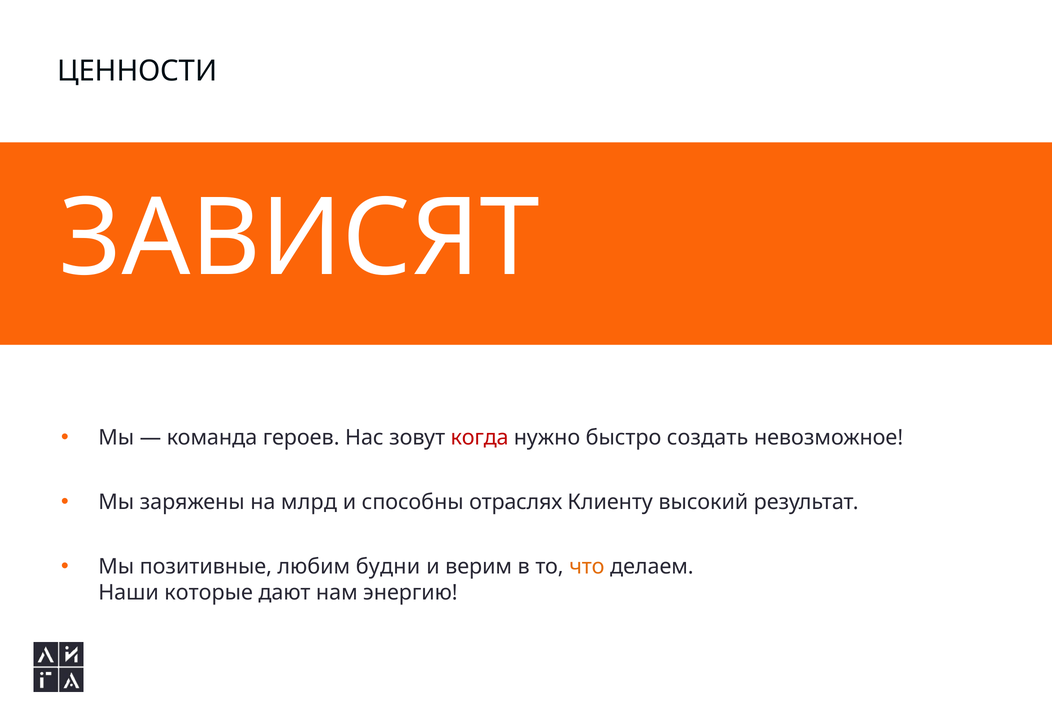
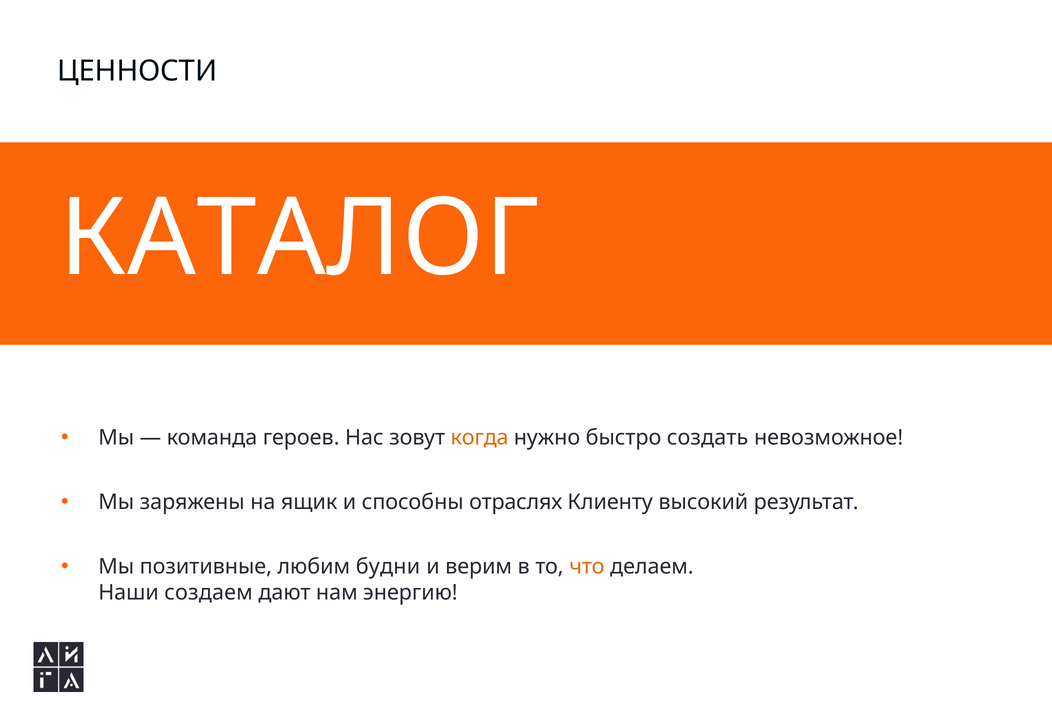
ЗАВИСЯТ: ЗАВИСЯТ -> КАТАЛОГ
когда colour: red -> orange
млрд: млрд -> ящик
которые: которые -> создаем
